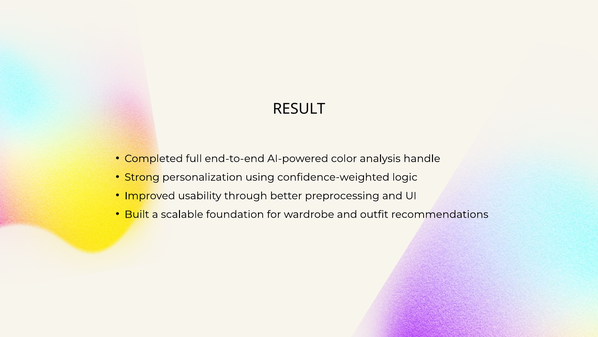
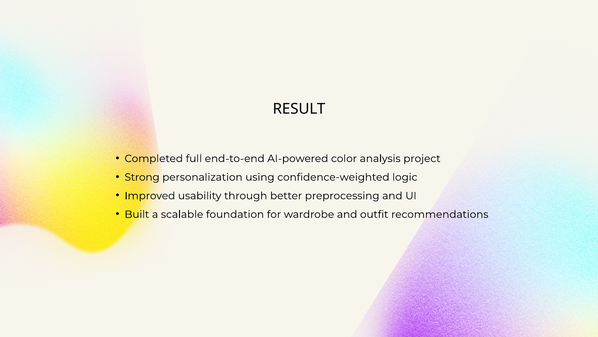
handle: handle -> project
